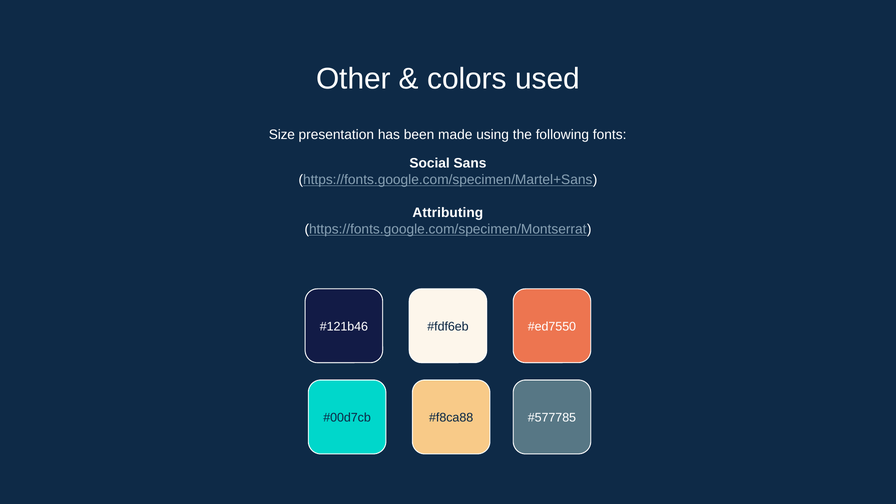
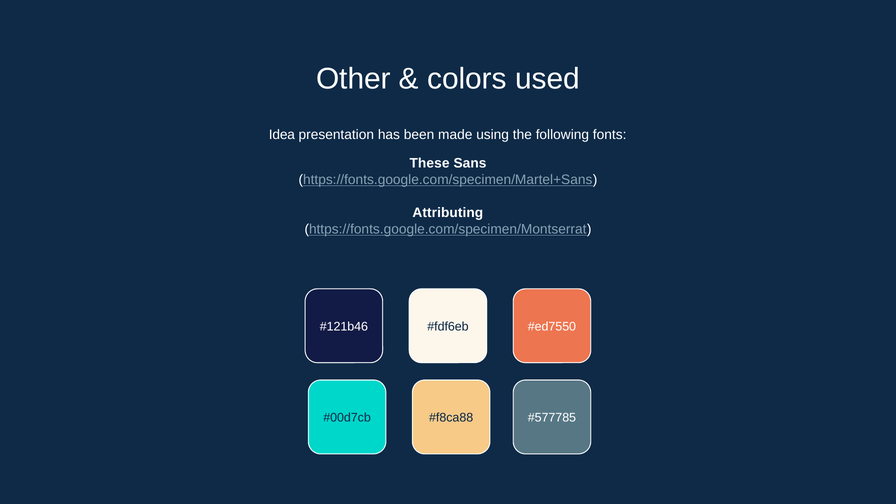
Size: Size -> Idea
Social: Social -> These
